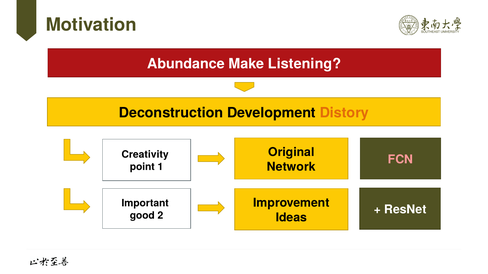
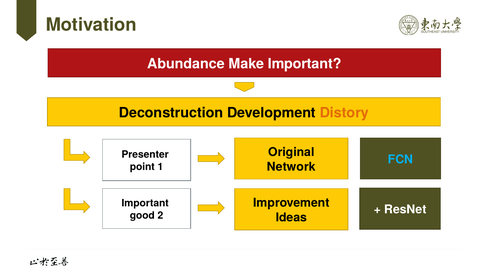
Make Listening: Listening -> Important
Creativity: Creativity -> Presenter
FCN colour: pink -> light blue
